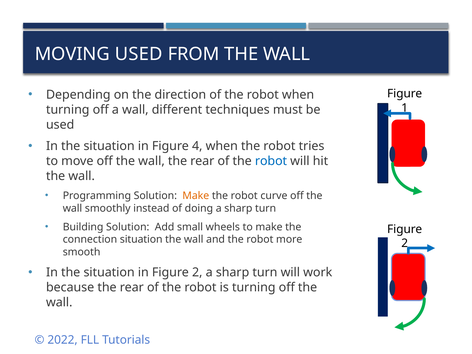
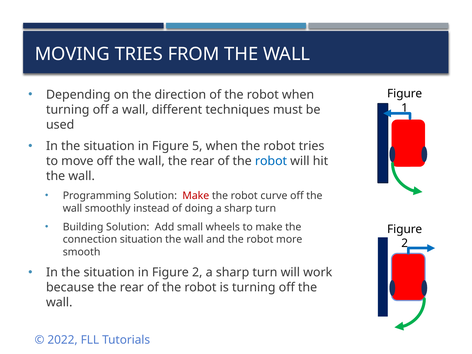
MOVING USED: USED -> TRIES
4: 4 -> 5
Make at (196, 196) colour: orange -> red
